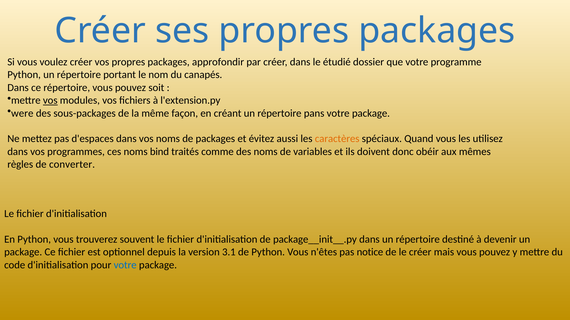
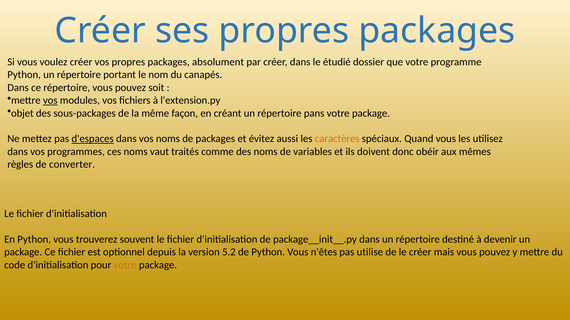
approfondir: approfondir -> absolument
were: were -> objet
d'espaces underline: none -> present
bind: bind -> vaut
3.1: 3.1 -> 5.2
notice: notice -> utilise
votre at (125, 265) colour: blue -> orange
